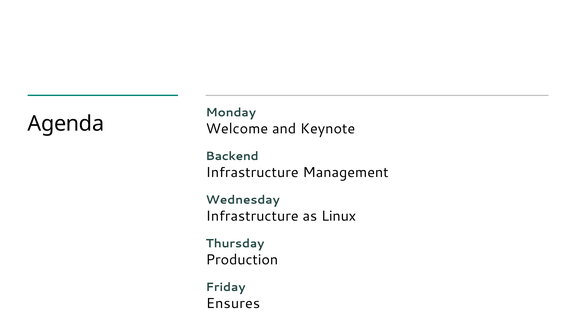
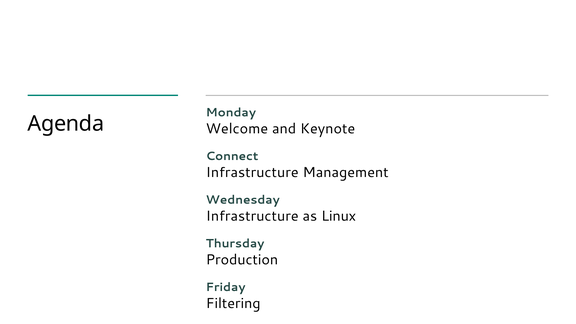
Backend: Backend -> Connect
Ensures: Ensures -> Filtering
